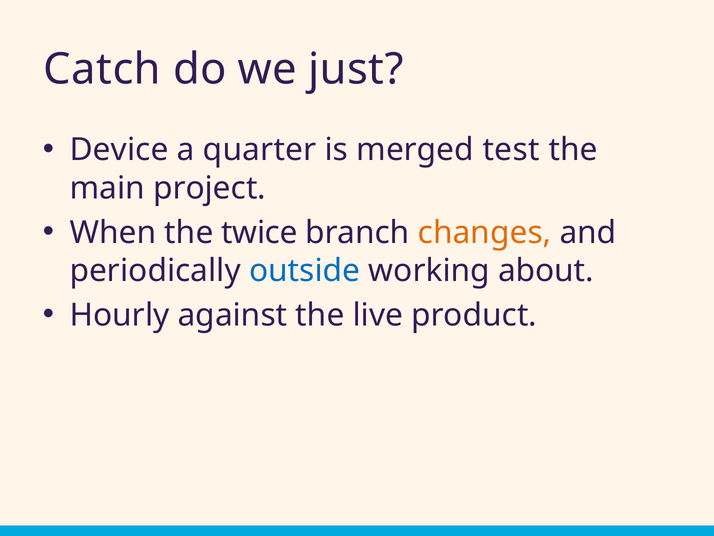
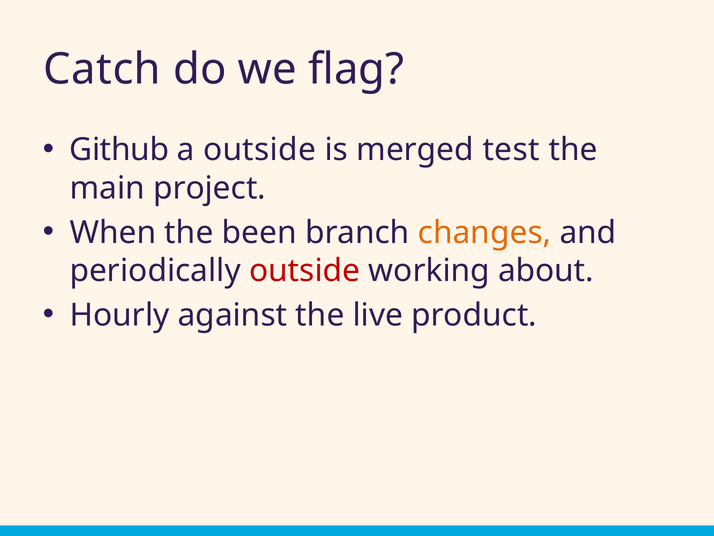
just: just -> flag
Device: Device -> Github
a quarter: quarter -> outside
twice: twice -> been
outside at (305, 270) colour: blue -> red
